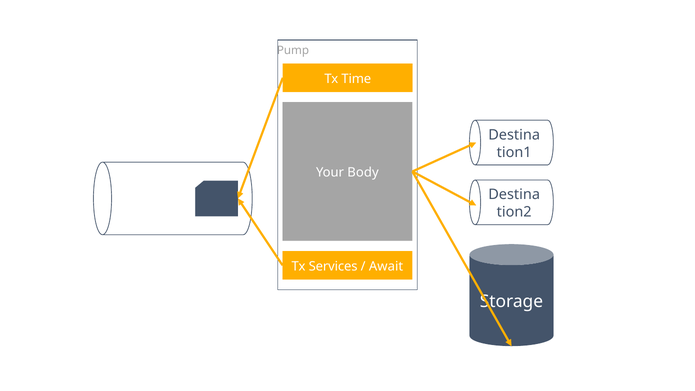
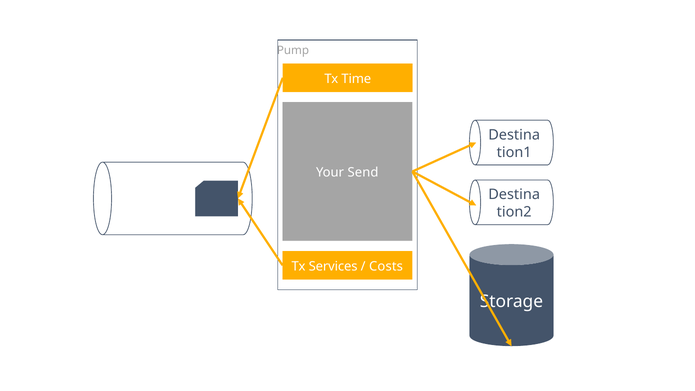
Body: Body -> Send
Await: Await -> Costs
